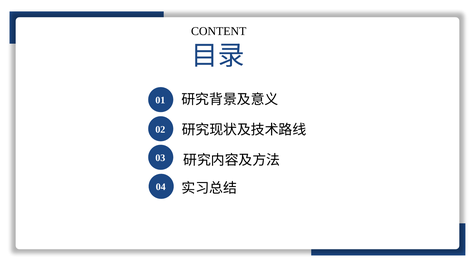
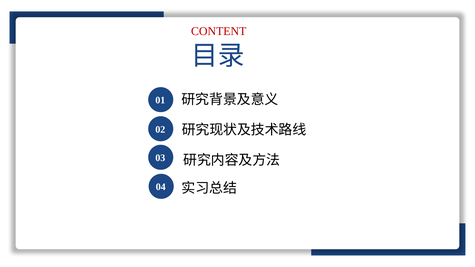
CONTENT colour: black -> red
